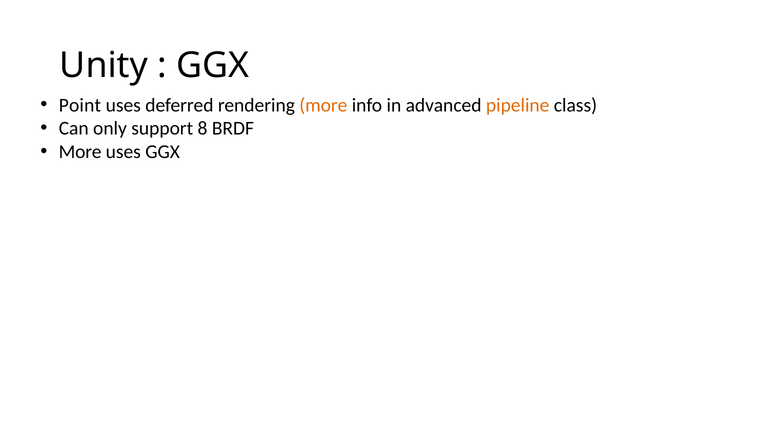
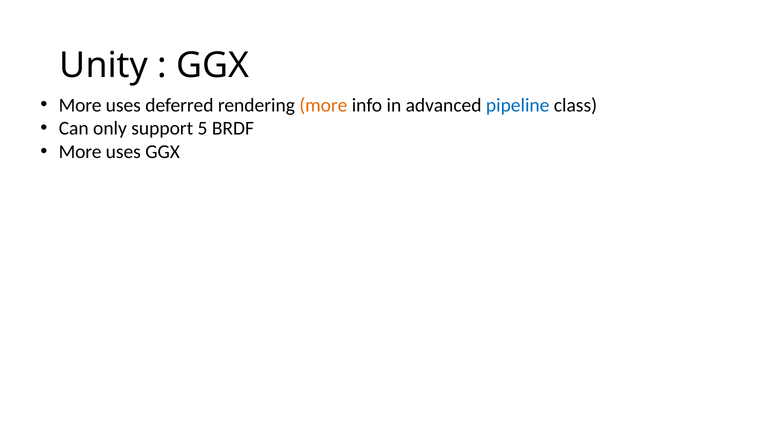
Point at (80, 105): Point -> More
pipeline colour: orange -> blue
8: 8 -> 5
